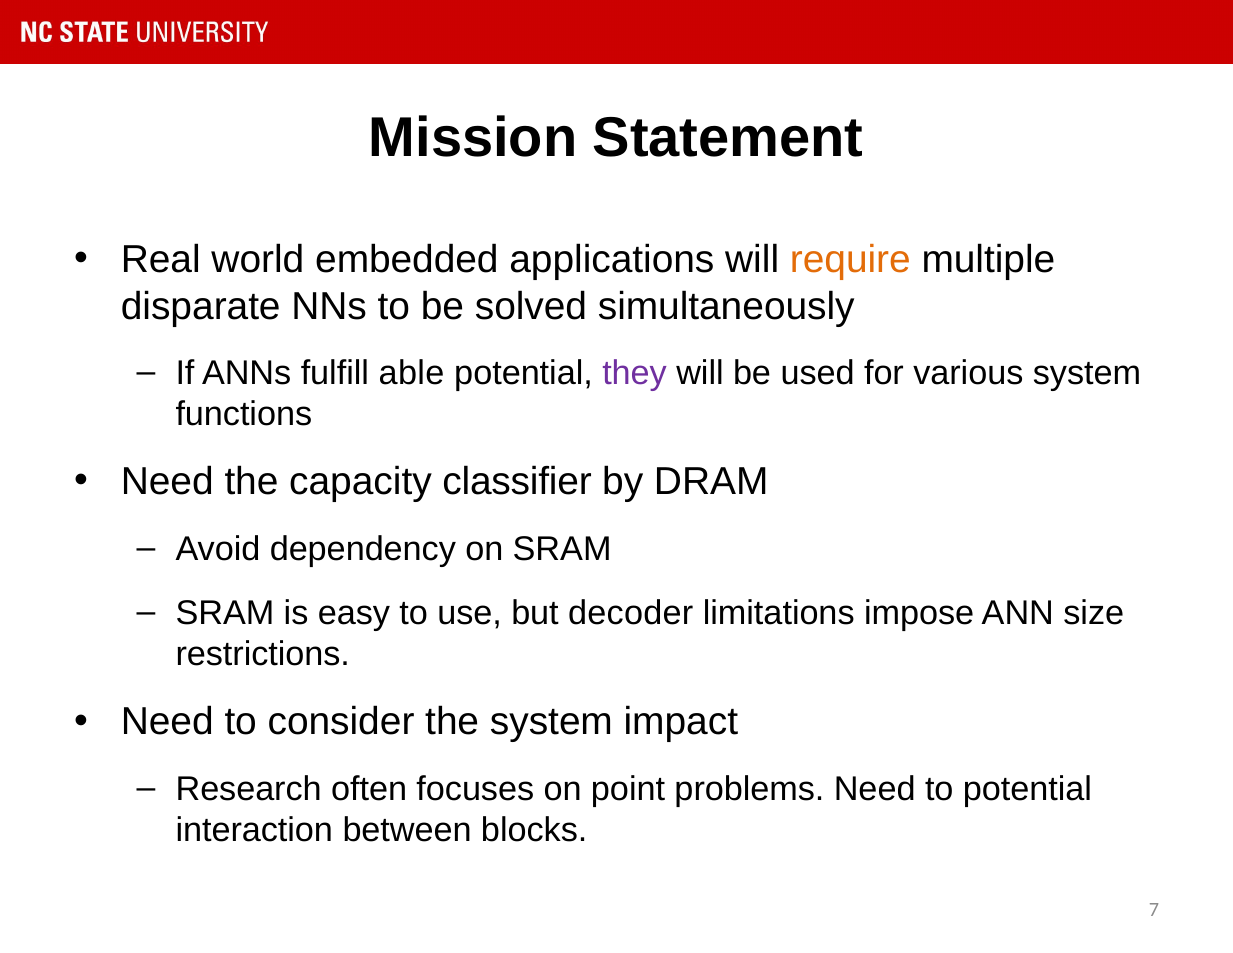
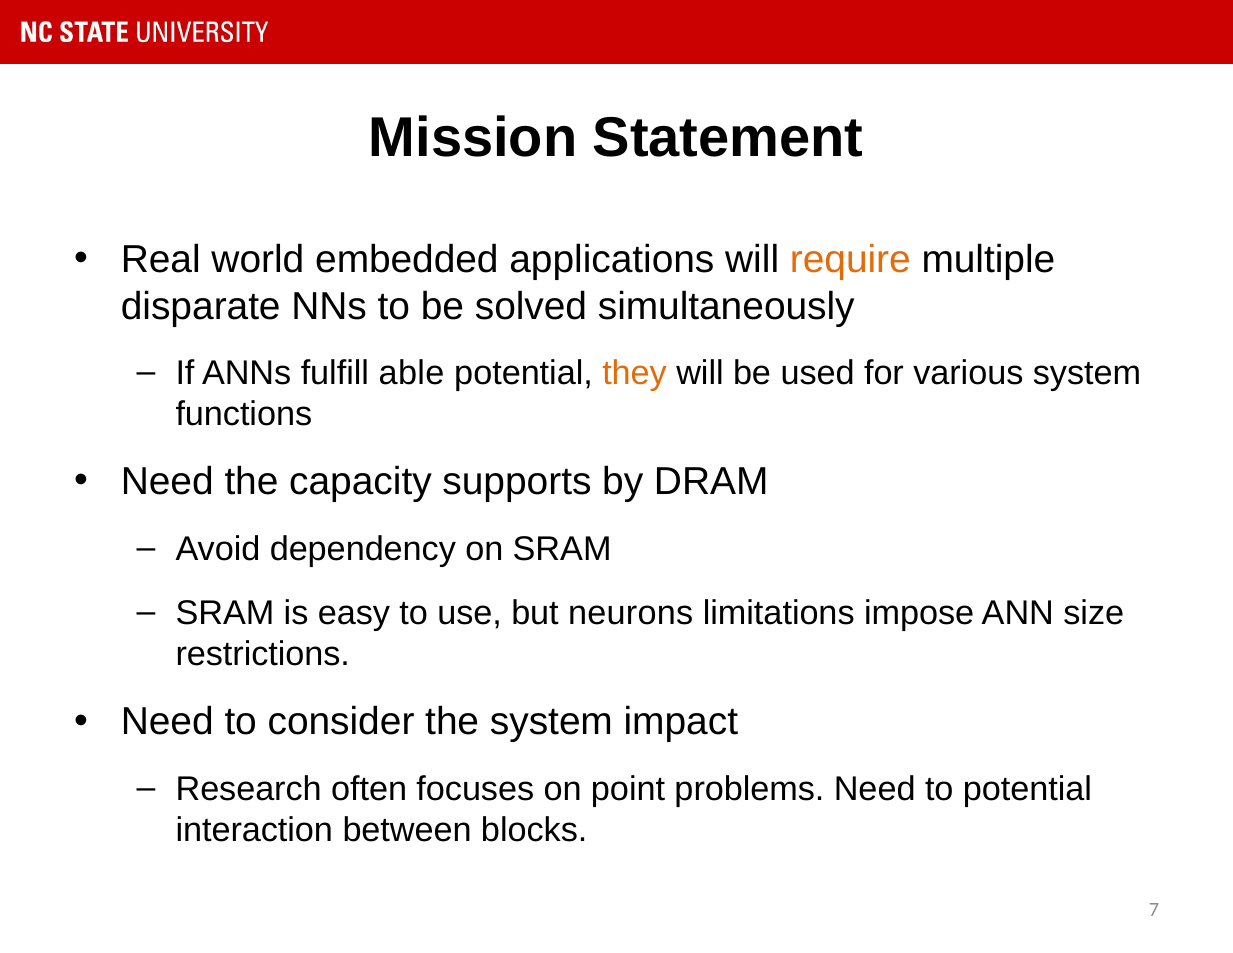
they colour: purple -> orange
classifier: classifier -> supports
decoder: decoder -> neurons
